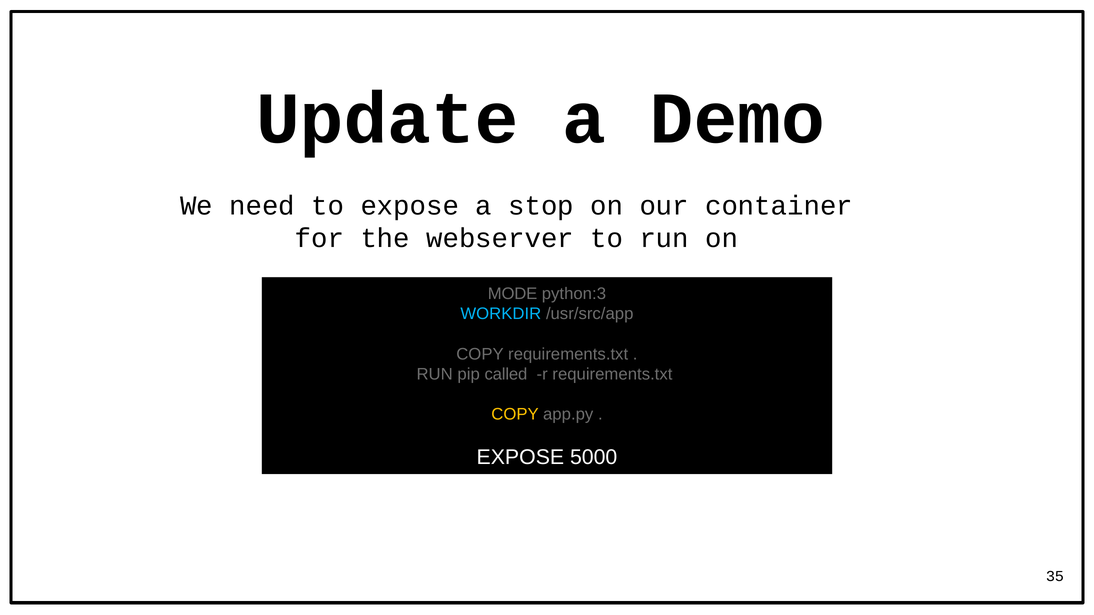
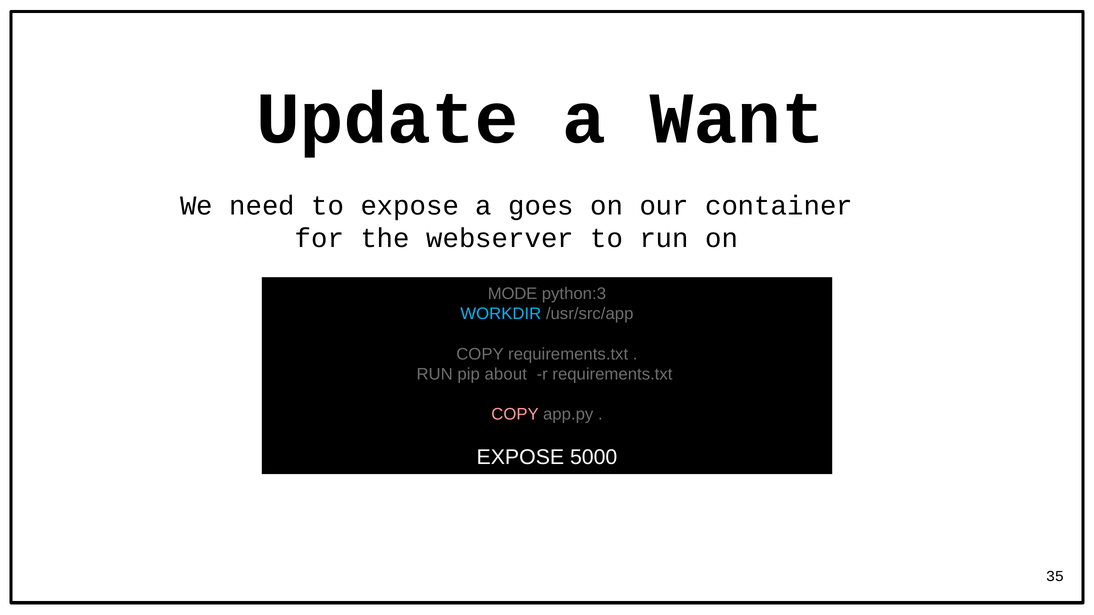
Demo: Demo -> Want
stop: stop -> goes
called: called -> about
COPY at (515, 414) colour: yellow -> pink
